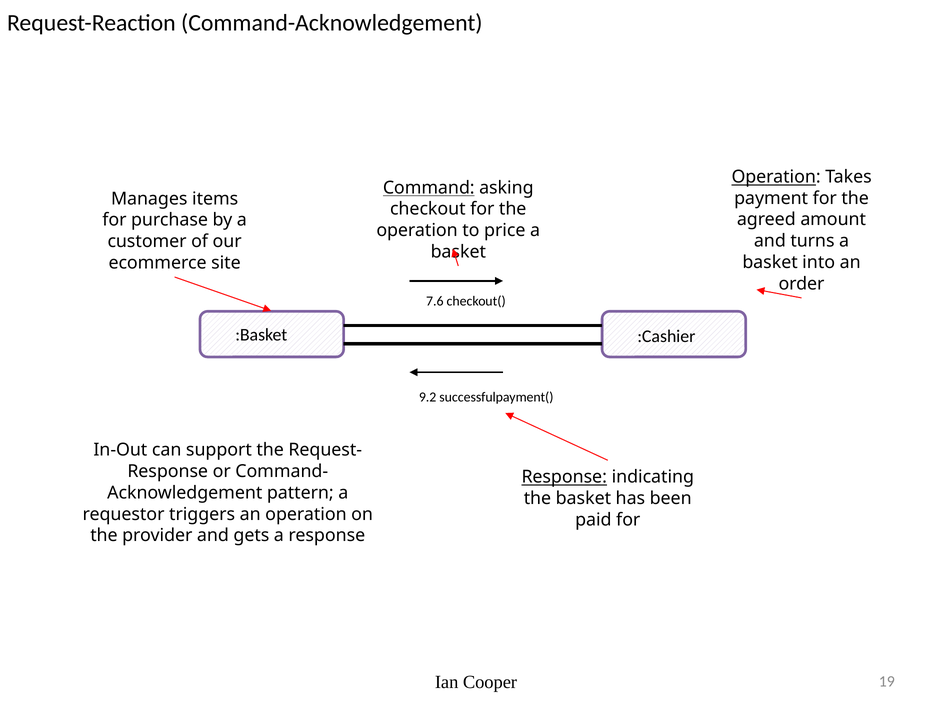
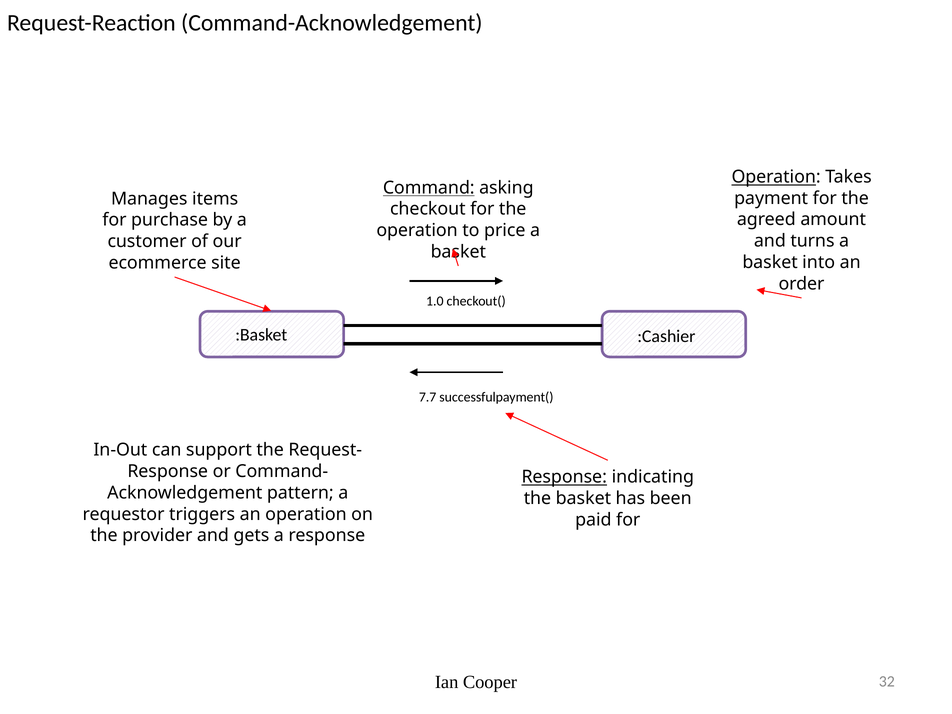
7.6: 7.6 -> 1.0
9.2: 9.2 -> 7.7
19: 19 -> 32
